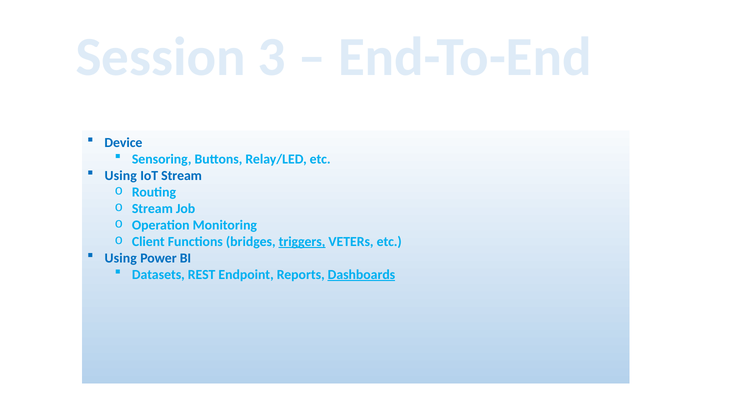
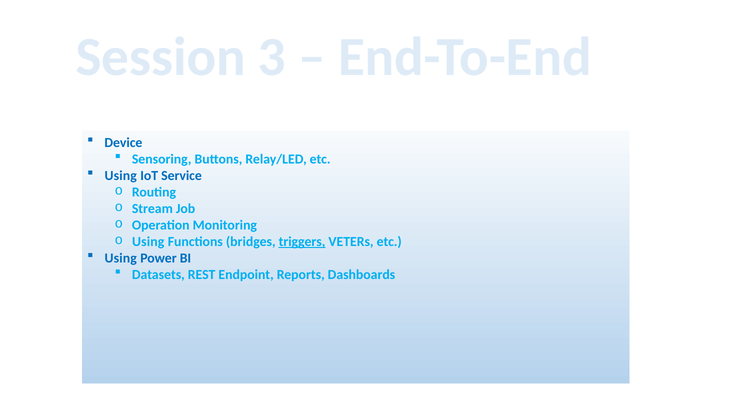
IoT Stream: Stream -> Service
Client at (148, 242): Client -> Using
Dashboards underline: present -> none
